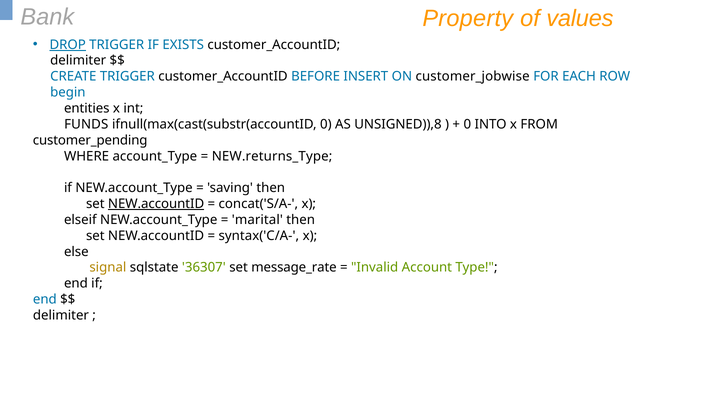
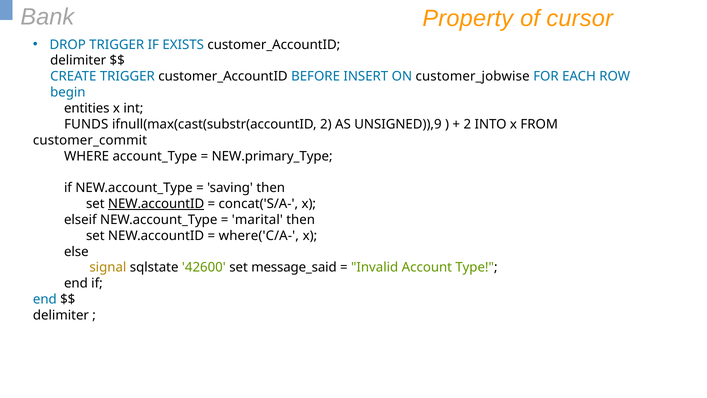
values: values -> cursor
DROP underline: present -> none
ifnull(max(cast(substr(accountID 0: 0 -> 2
UNSIGNED)),8: UNSIGNED)),8 -> UNSIGNED)),9
0 at (467, 124): 0 -> 2
customer_pending: customer_pending -> customer_commit
NEW.returns_Type: NEW.returns_Type -> NEW.primary_Type
syntax('C/A-: syntax('C/A- -> where('C/A-
36307: 36307 -> 42600
message_rate: message_rate -> message_said
